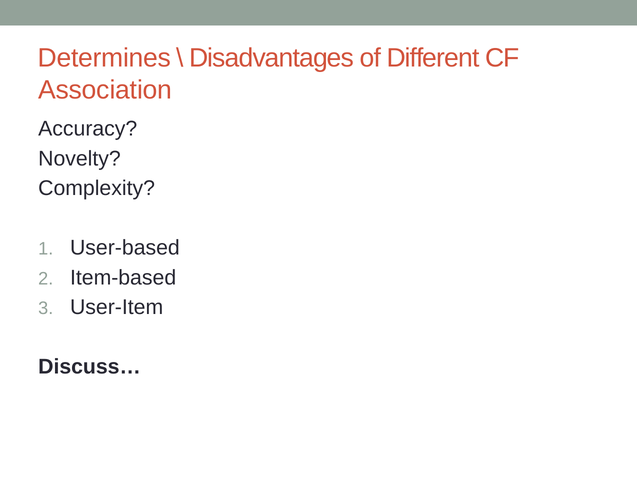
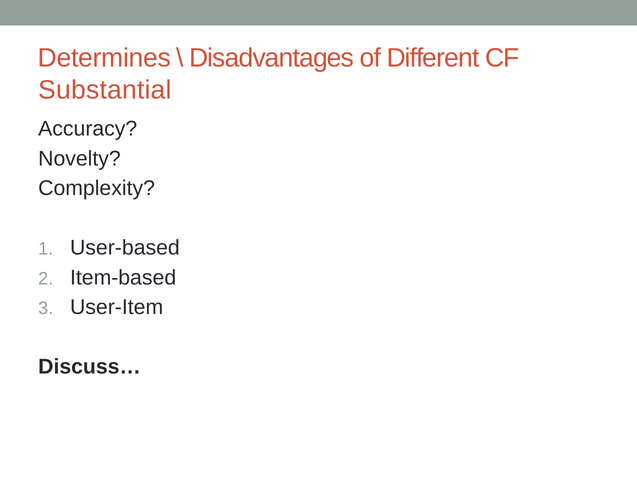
Association: Association -> Substantial
